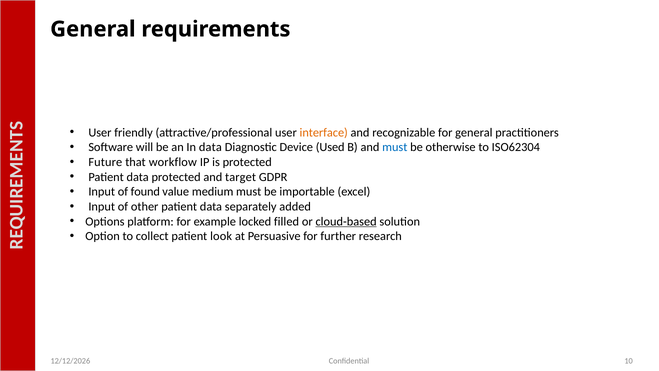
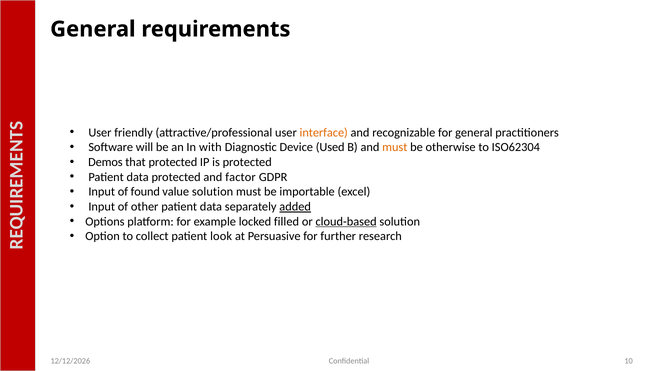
In data: data -> with
must at (395, 147) colour: blue -> orange
Future: Future -> Demos
that workflow: workflow -> protected
target: target -> factor
value medium: medium -> solution
added underline: none -> present
